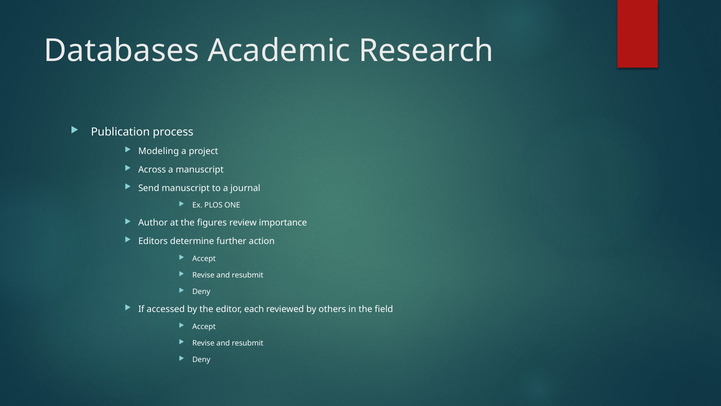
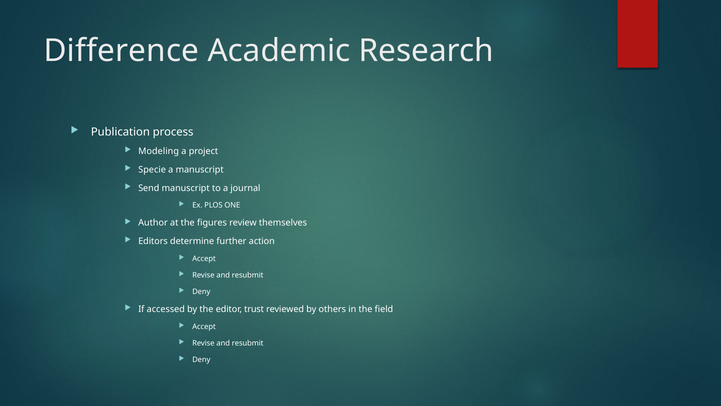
Databases: Databases -> Difference
Across: Across -> Specie
importance: importance -> themselves
each: each -> trust
